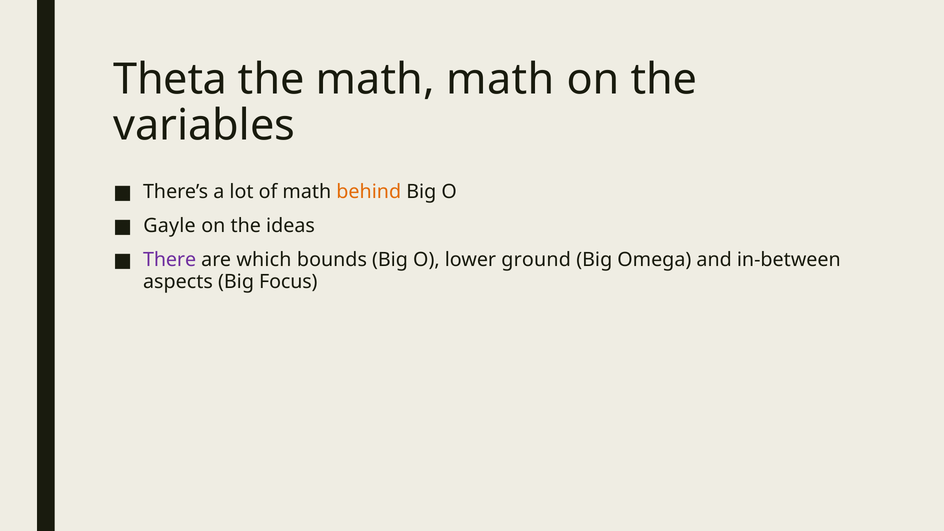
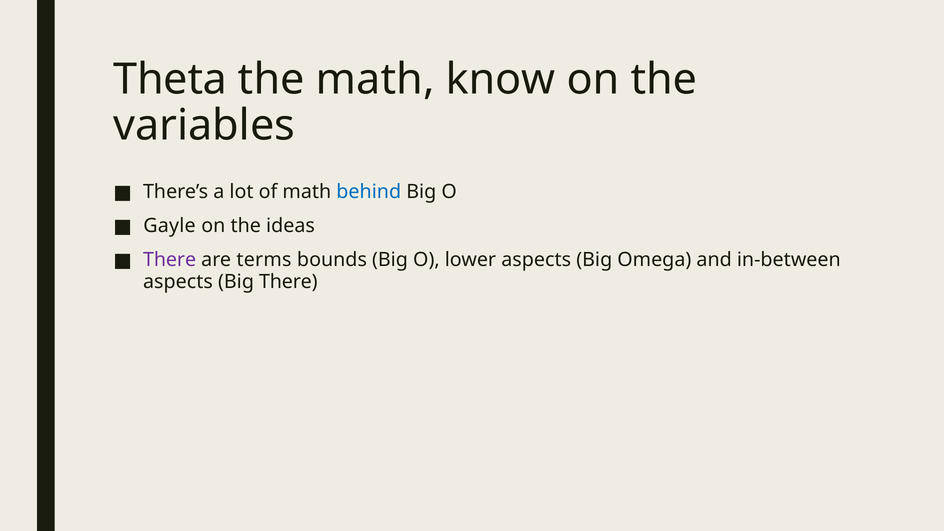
math math: math -> know
behind colour: orange -> blue
which: which -> terms
lower ground: ground -> aspects
Big Focus: Focus -> There
